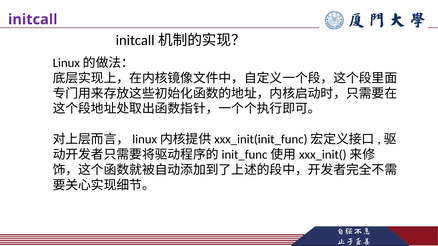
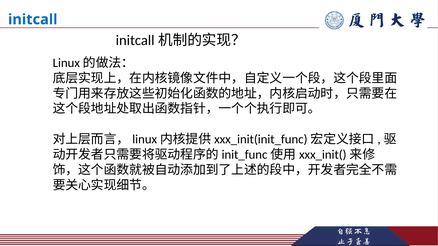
initcall colour: purple -> blue
